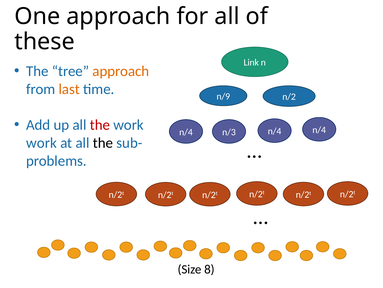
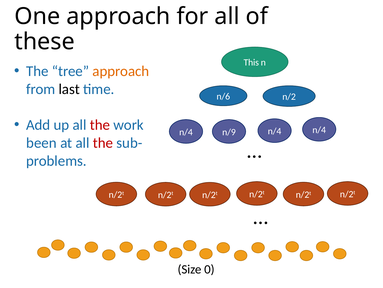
Link: Link -> This
last colour: orange -> black
n/9: n/9 -> n/6
n/3: n/3 -> n/9
work at (41, 143): work -> been
the at (103, 143) colour: black -> red
8: 8 -> 0
